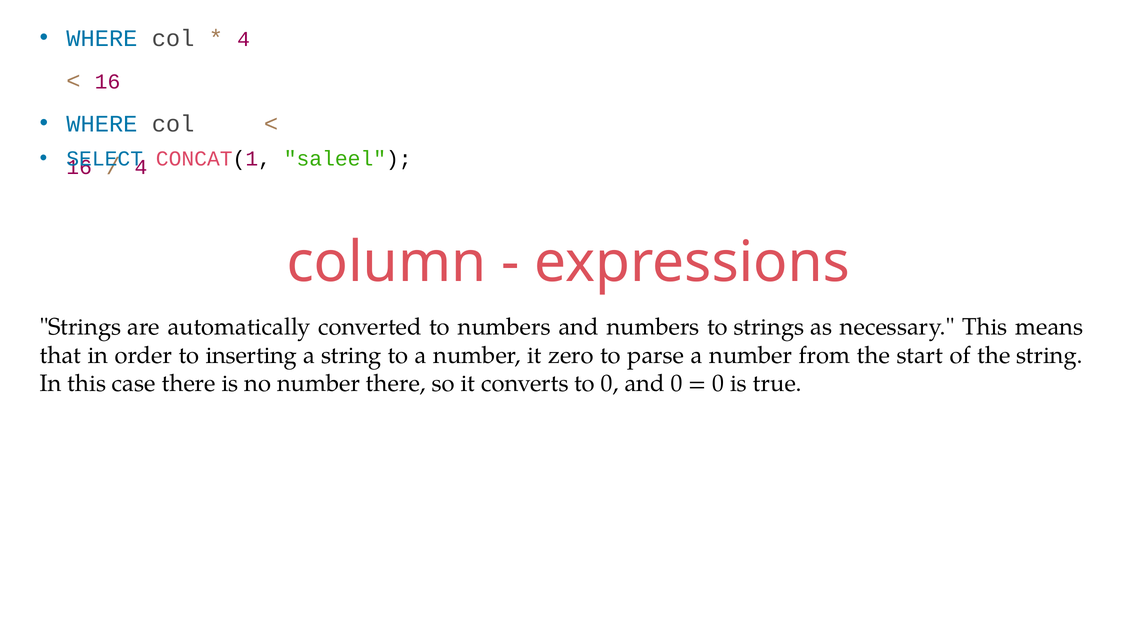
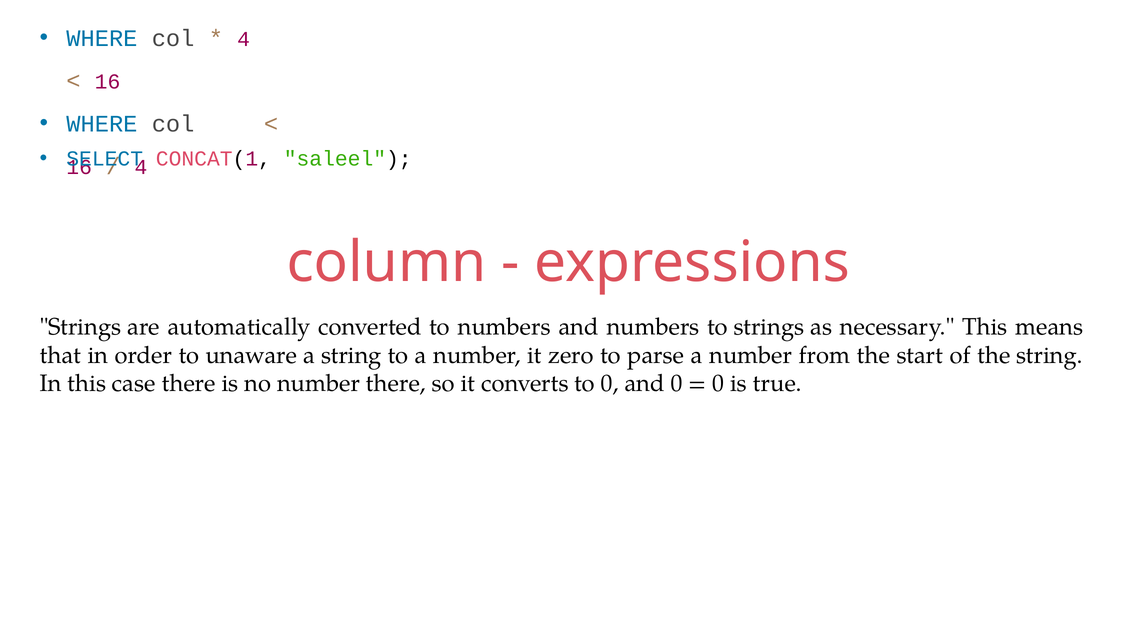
inserting: inserting -> unaware
